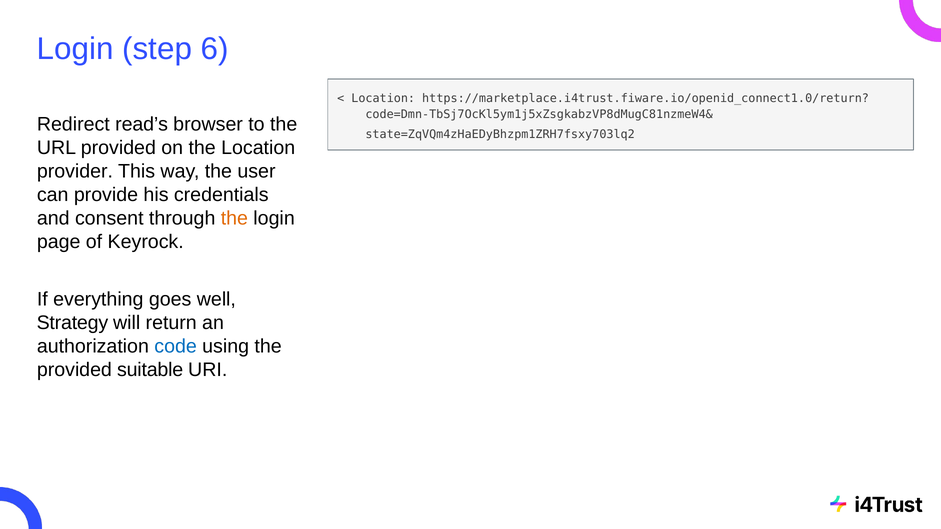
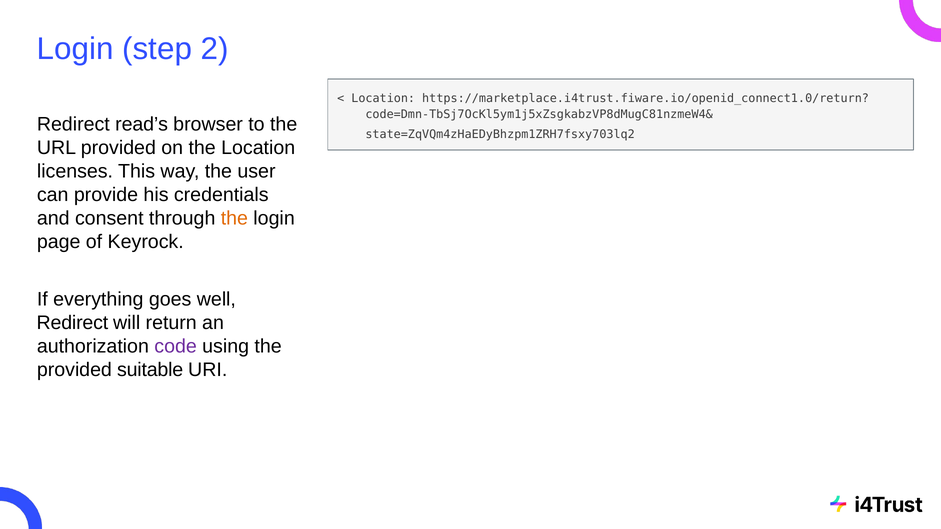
6: 6 -> 2
provider: provider -> licenses
Strategy at (72, 323): Strategy -> Redirect
code colour: blue -> purple
